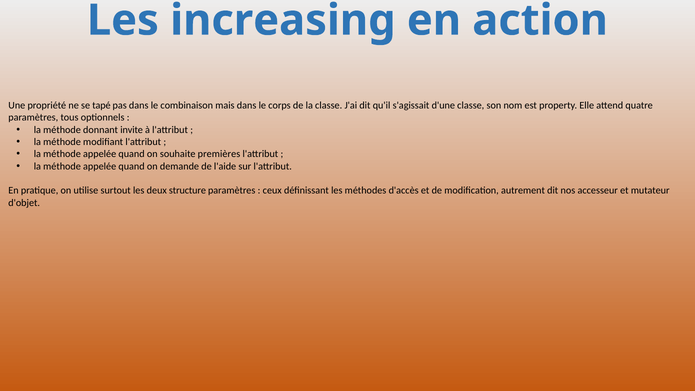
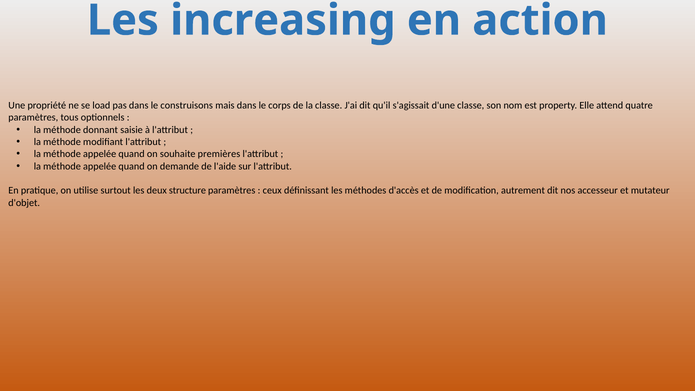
tapé: tapé -> load
combinaison: combinaison -> construisons
invite: invite -> saisie
